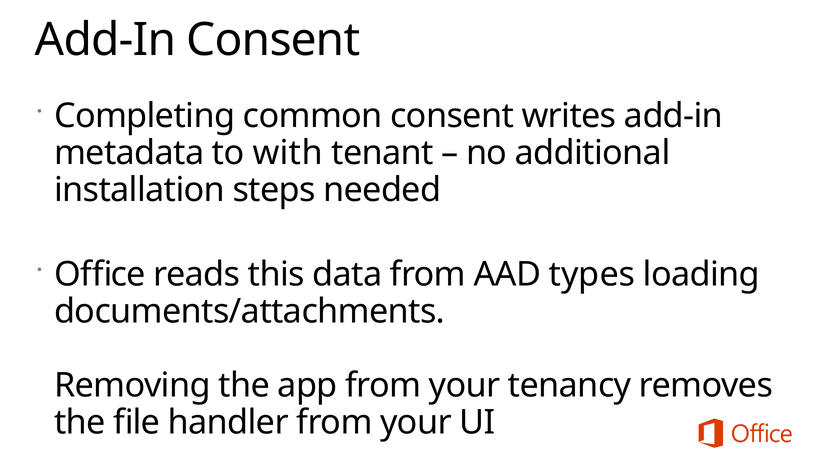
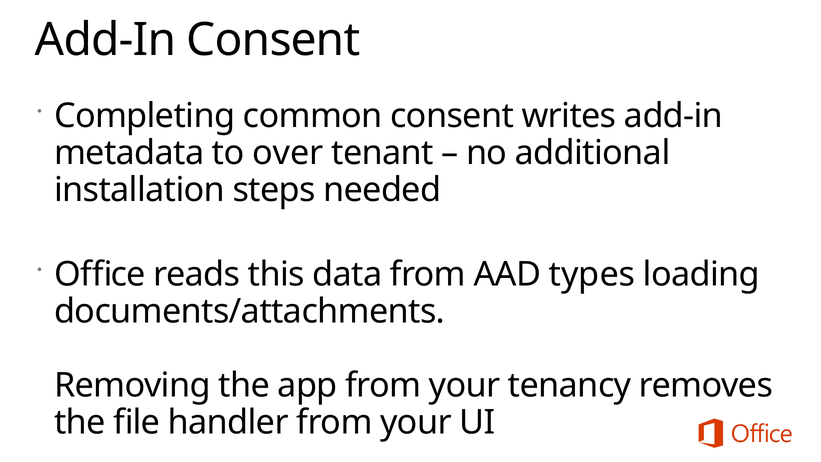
with: with -> over
